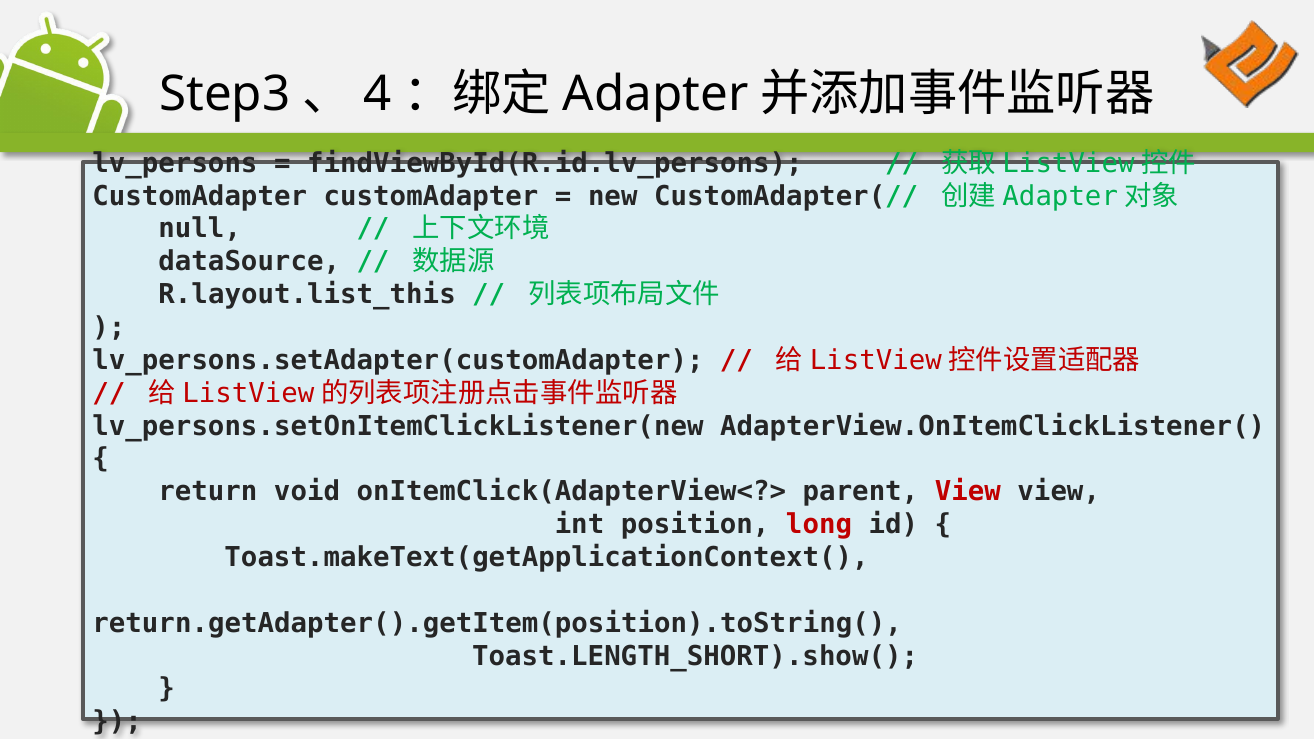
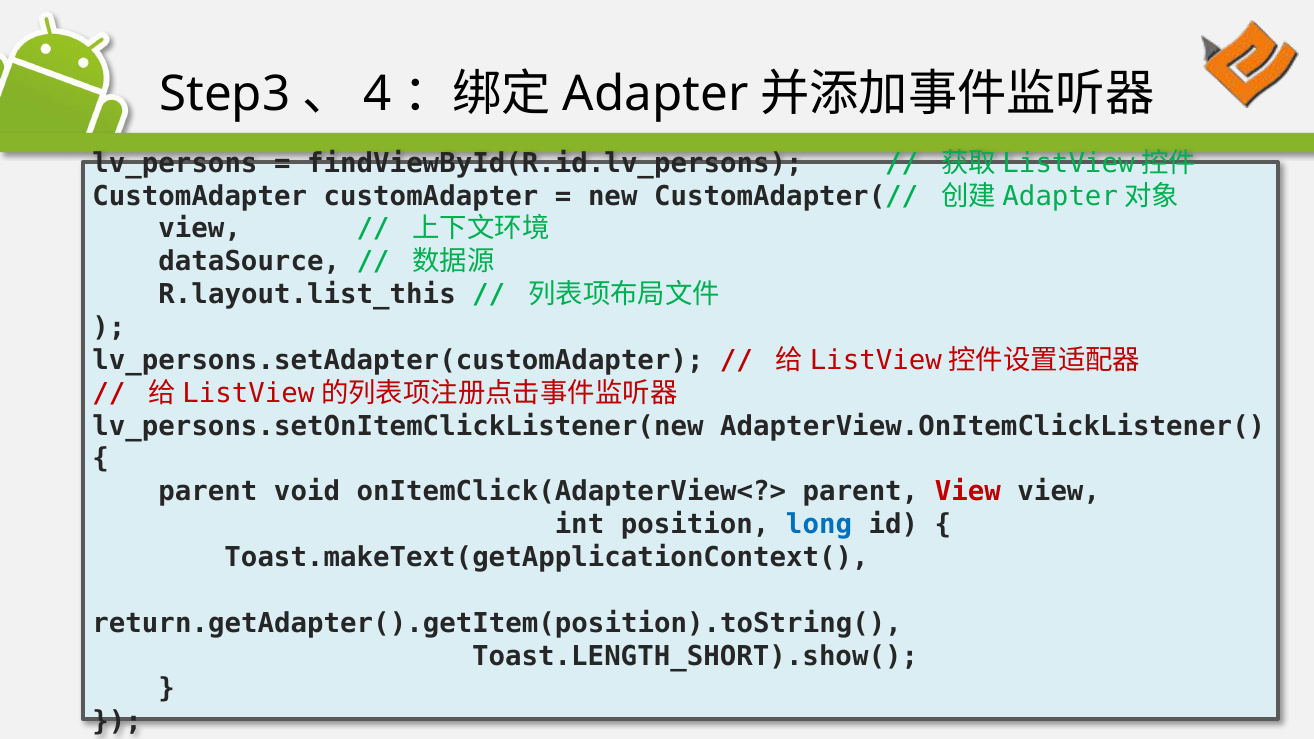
null at (200, 229): null -> view
return at (208, 492): return -> parent
long colour: red -> blue
